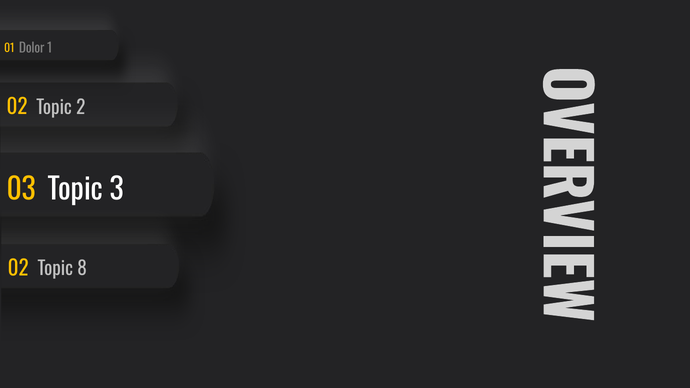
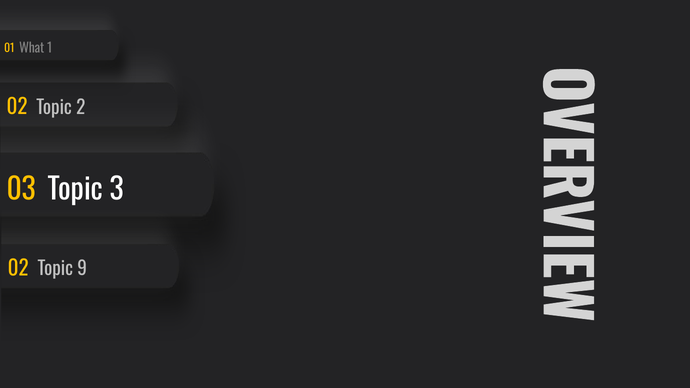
Dolor: Dolor -> What
8: 8 -> 9
